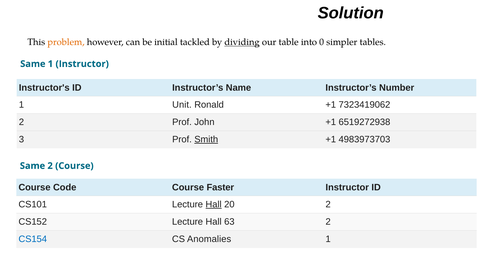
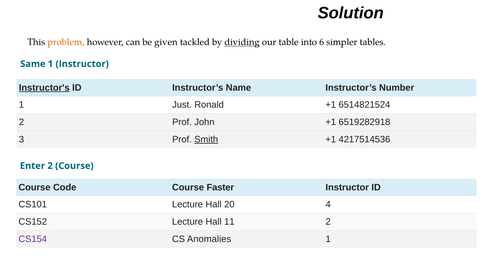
initial: initial -> given
0: 0 -> 6
Instructor's underline: none -> present
Unit: Unit -> Just
7323419062: 7323419062 -> 6514821524
6519272938: 6519272938 -> 6519282918
4983973703: 4983973703 -> 4217514536
Same at (32, 166): Same -> Enter
Hall at (214, 204) underline: present -> none
20 2: 2 -> 4
63: 63 -> 11
CS154 colour: blue -> purple
